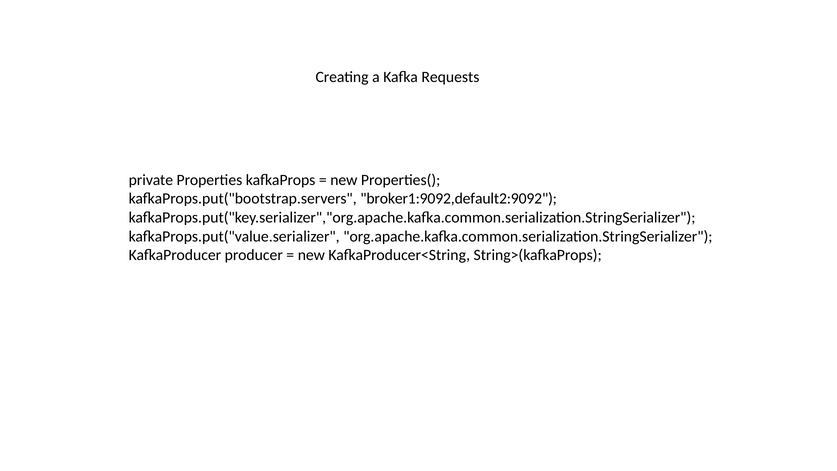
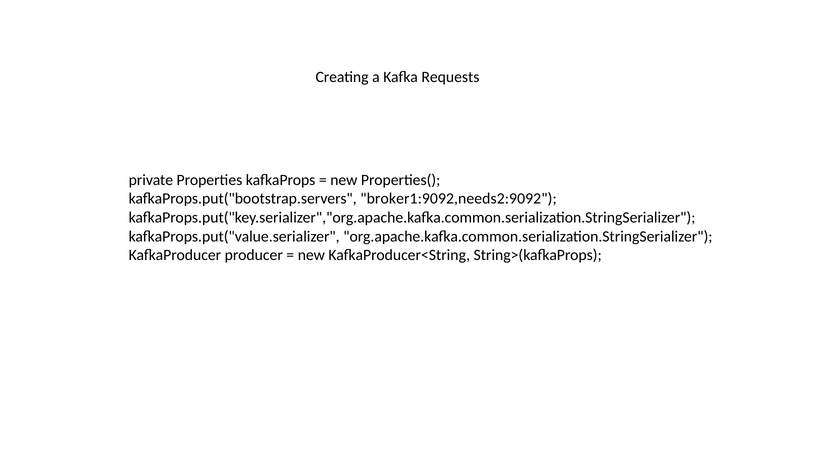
broker1:9092,default2:9092: broker1:9092,default2:9092 -> broker1:9092,needs2:9092
